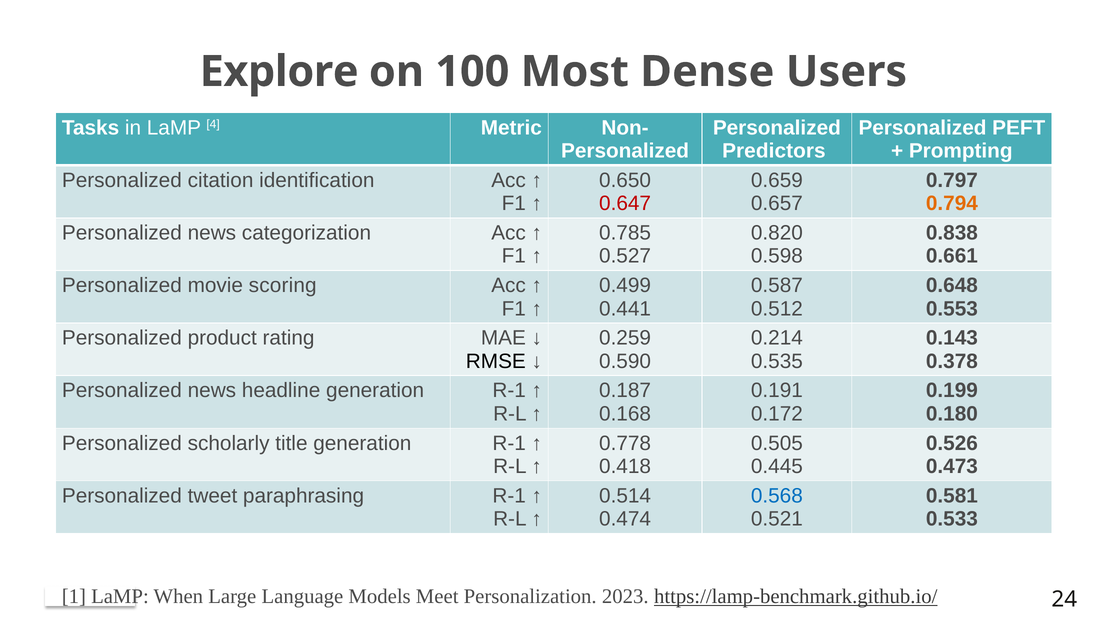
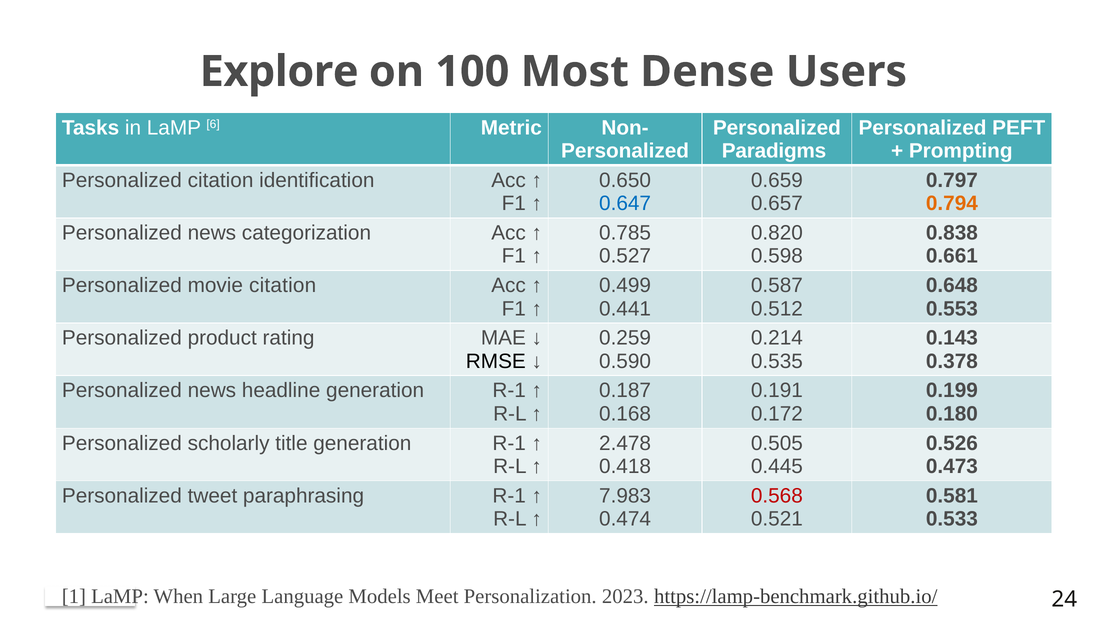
4: 4 -> 6
Predictors: Predictors -> Paradigms
0.647 colour: red -> blue
movie scoring: scoring -> citation
0.778: 0.778 -> 2.478
0.514: 0.514 -> 7.983
0.568 colour: blue -> red
